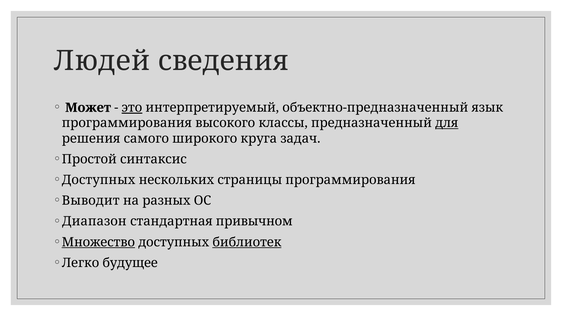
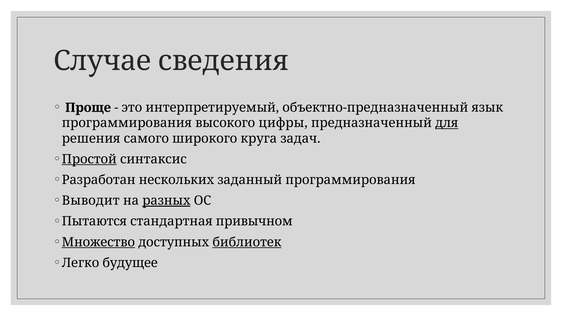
Людей: Людей -> Случае
Может: Может -> Проще
это underline: present -> none
классы: классы -> цифры
Простой underline: none -> present
Доступных at (99, 180): Доступных -> Разработан
страницы: страницы -> заданный
разных underline: none -> present
Диапазон: Диапазон -> Пытаются
